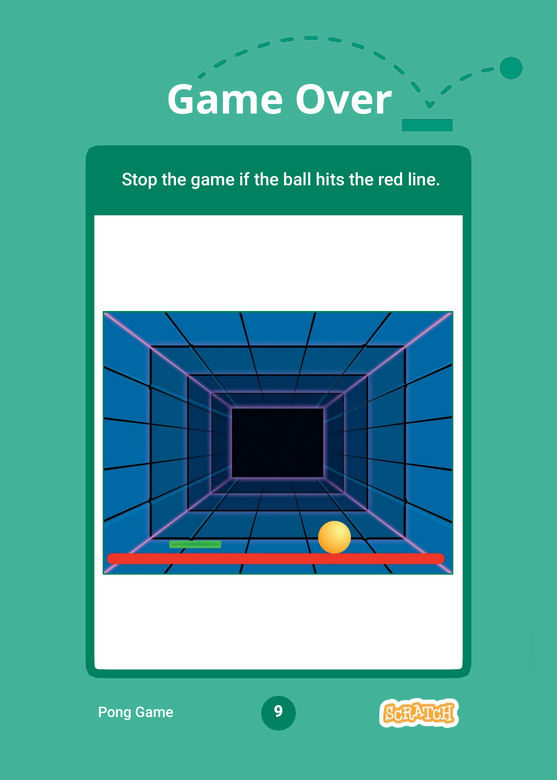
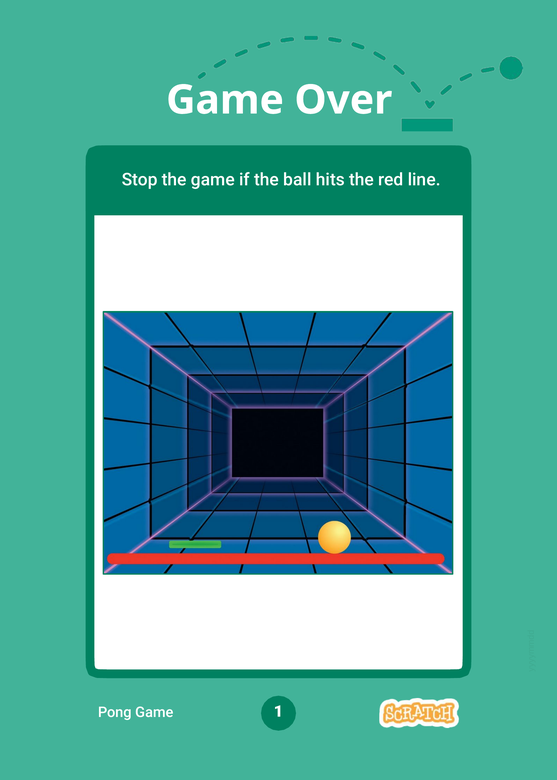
9: 9 -> 1
